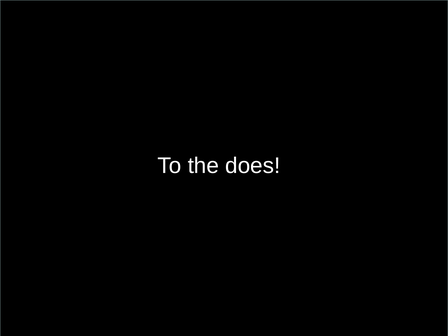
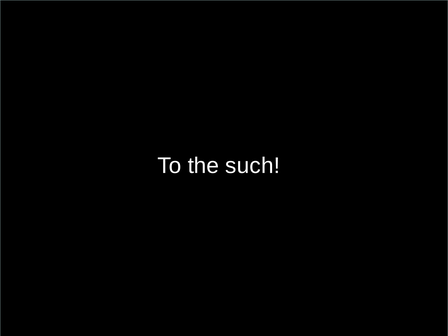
does: does -> such
